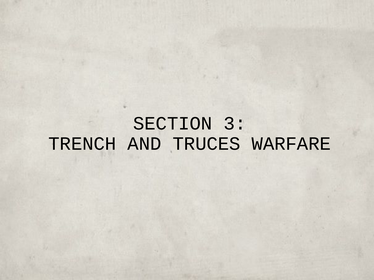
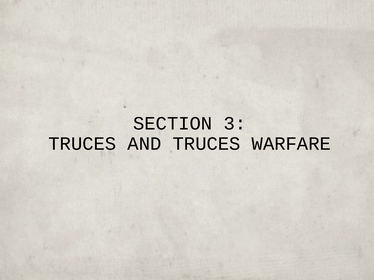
TRENCH at (82, 144): TRENCH -> TRUCES
